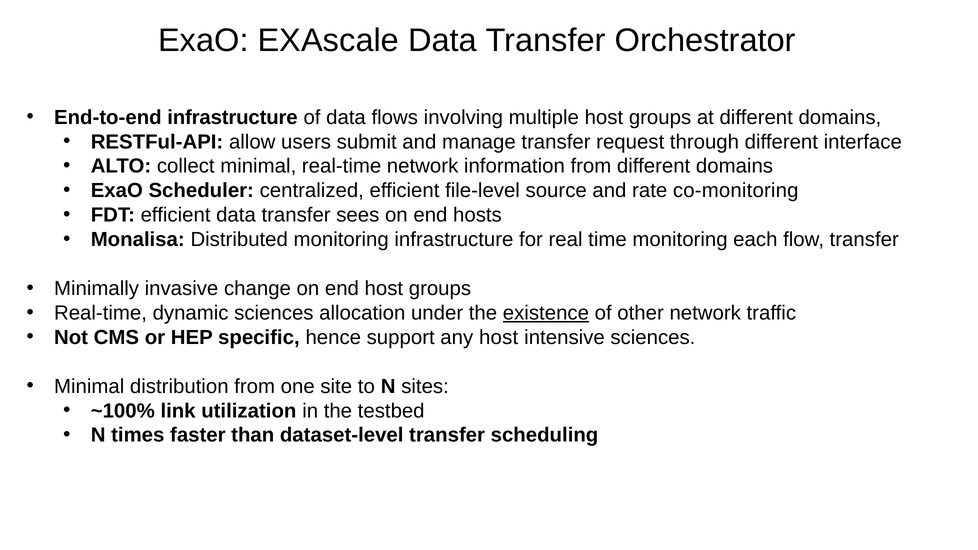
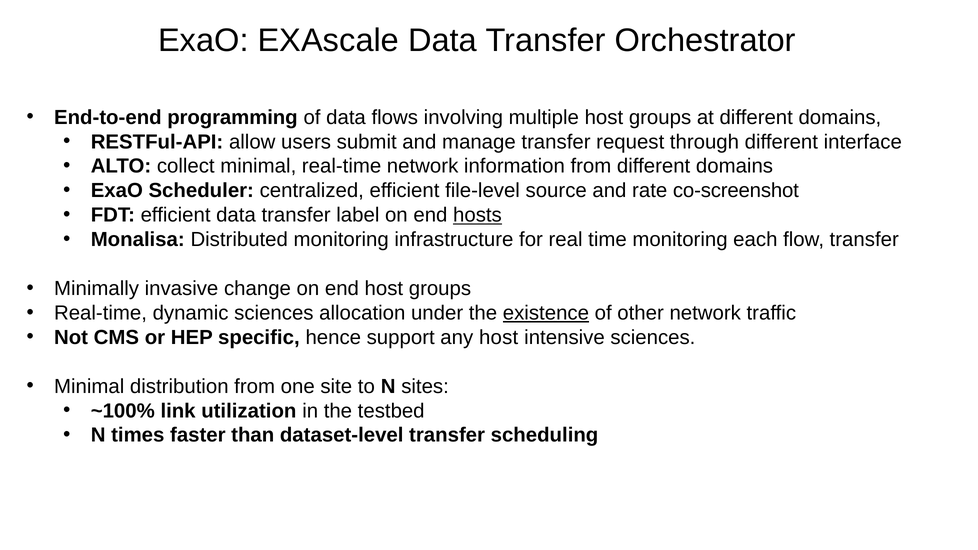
End-to-end infrastructure: infrastructure -> programming
co-monitoring: co-monitoring -> co-screenshot
sees: sees -> label
hosts underline: none -> present
